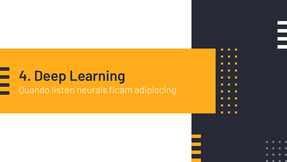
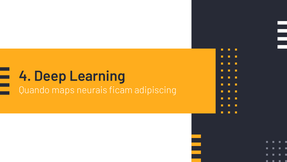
listen: listen -> maps
